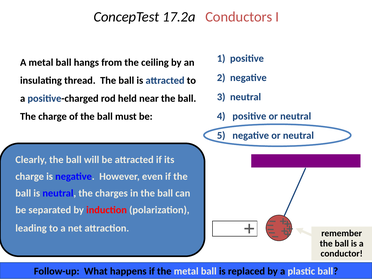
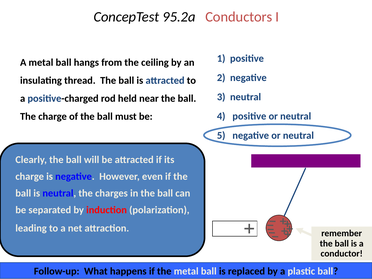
17.2a: 17.2a -> 95.2a
